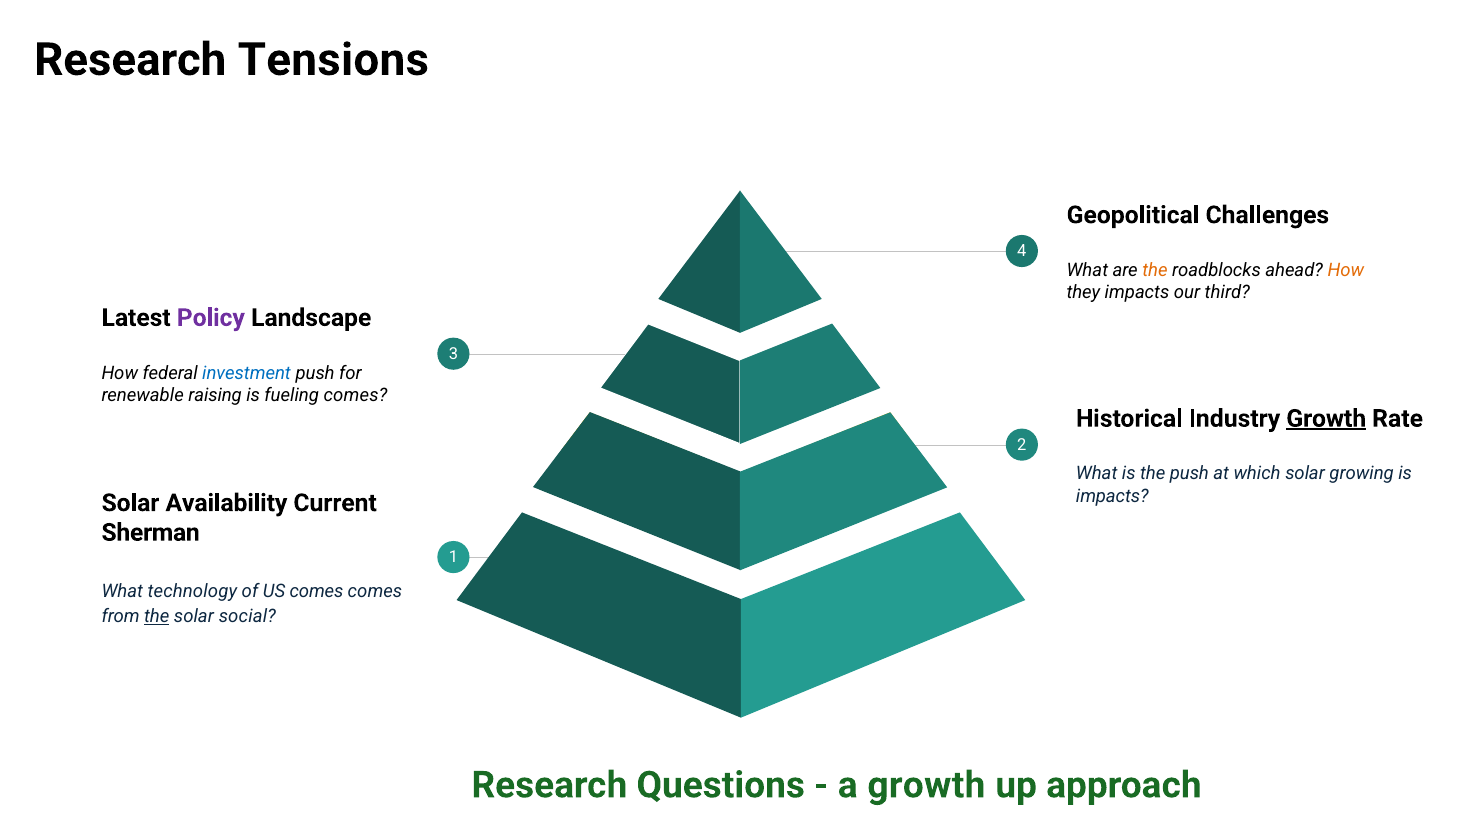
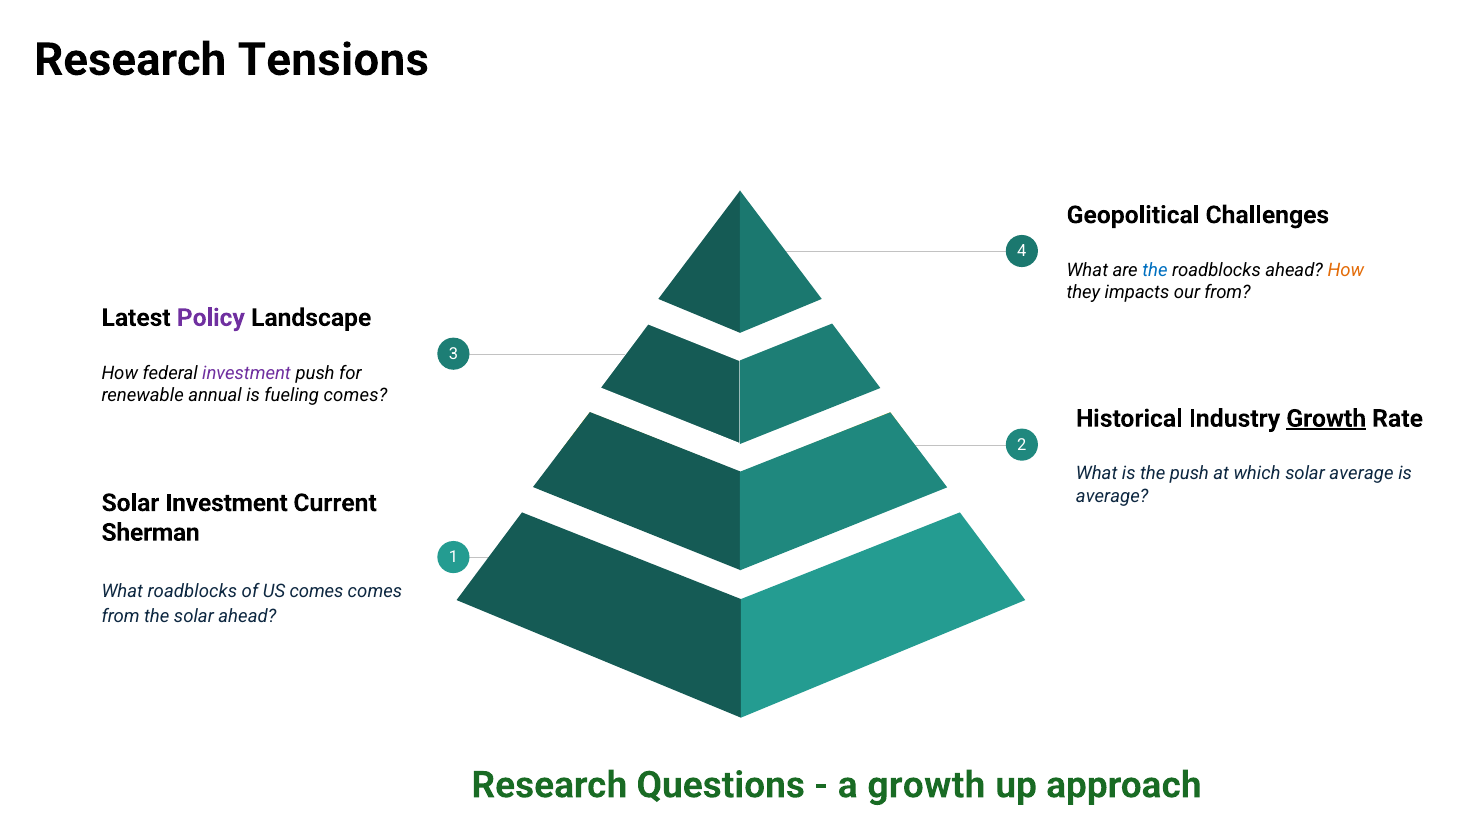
the at (1155, 270) colour: orange -> blue
our third: third -> from
investment at (246, 373) colour: blue -> purple
raising: raising -> annual
solar growing: growing -> average
impacts at (1112, 496): impacts -> average
Solar Availability: Availability -> Investment
What technology: technology -> roadblocks
the at (157, 616) underline: present -> none
solar social: social -> ahead
